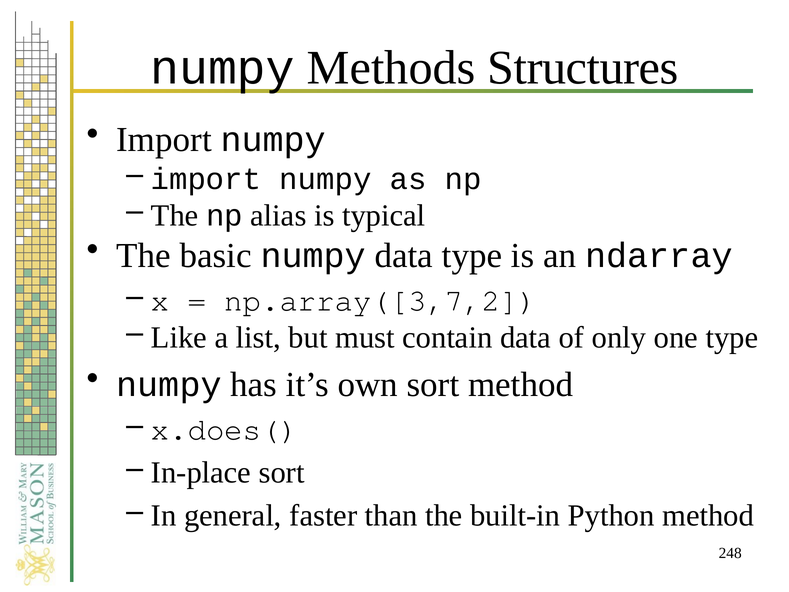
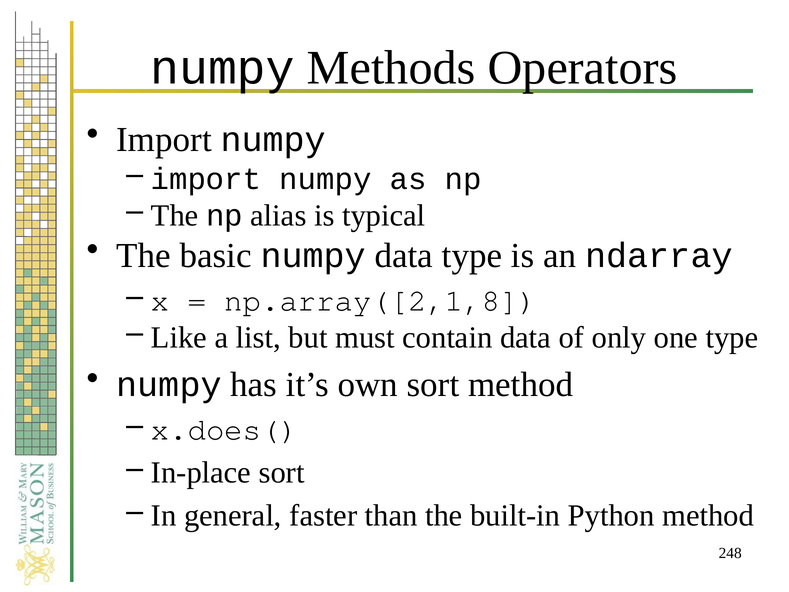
Structures: Structures -> Operators
np.array([3,7,2: np.array([3,7,2 -> np.array([2,1,8
